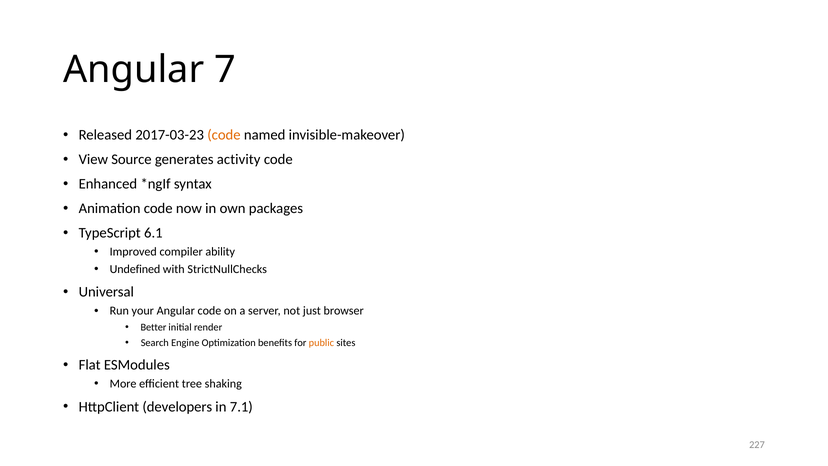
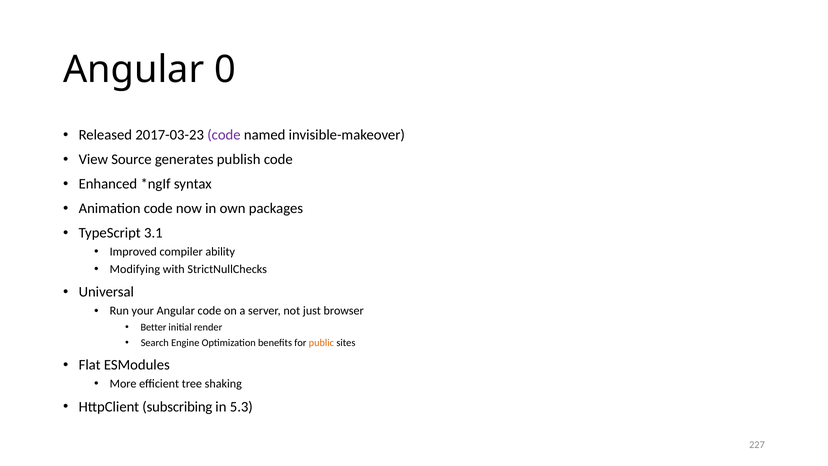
7: 7 -> 0
code at (224, 135) colour: orange -> purple
activity: activity -> publish
6.1: 6.1 -> 3.1
Undefined: Undefined -> Modifying
developers: developers -> subscribing
7.1: 7.1 -> 5.3
